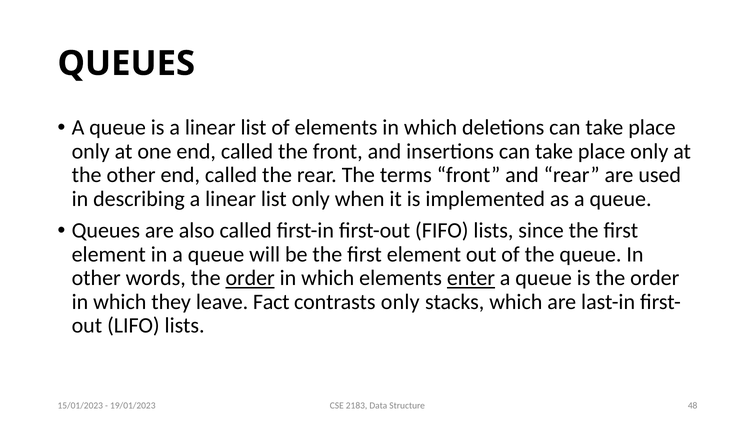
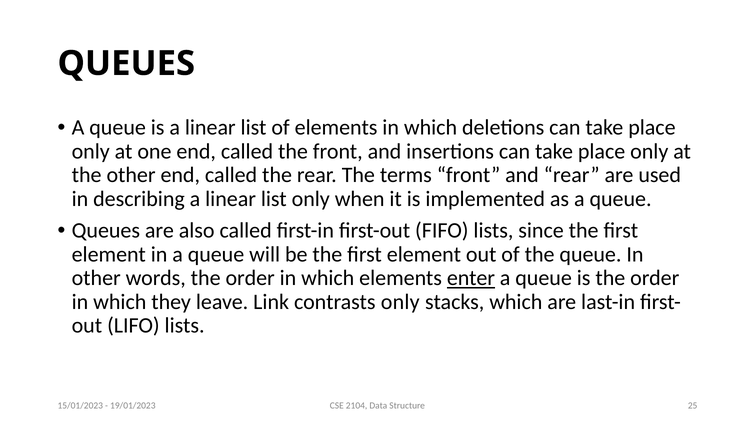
order at (250, 278) underline: present -> none
Fact: Fact -> Link
2183: 2183 -> 2104
48: 48 -> 25
